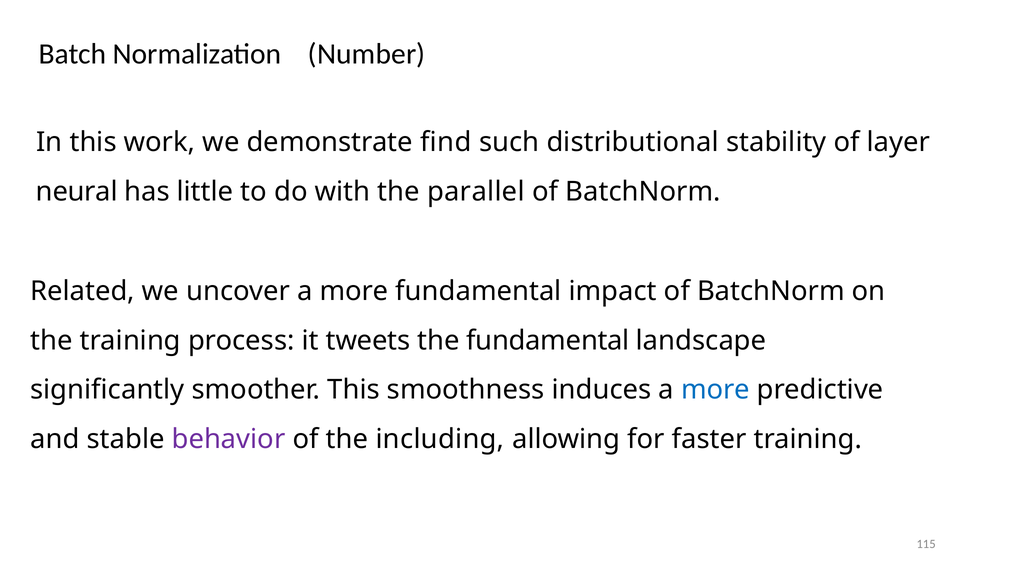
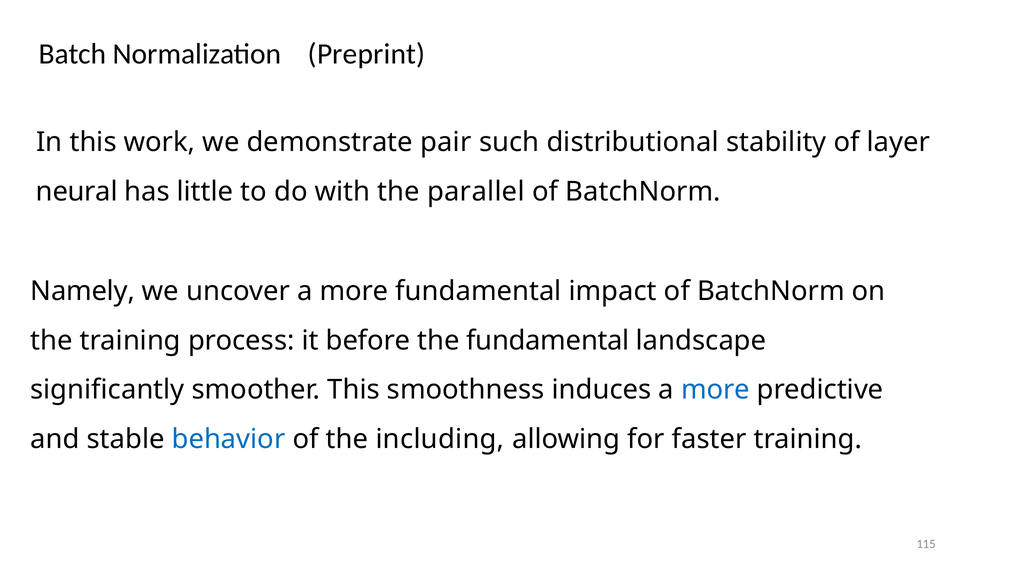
Number: Number -> Preprint
find: find -> pair
Related: Related -> Namely
tweets: tweets -> before
behavior colour: purple -> blue
